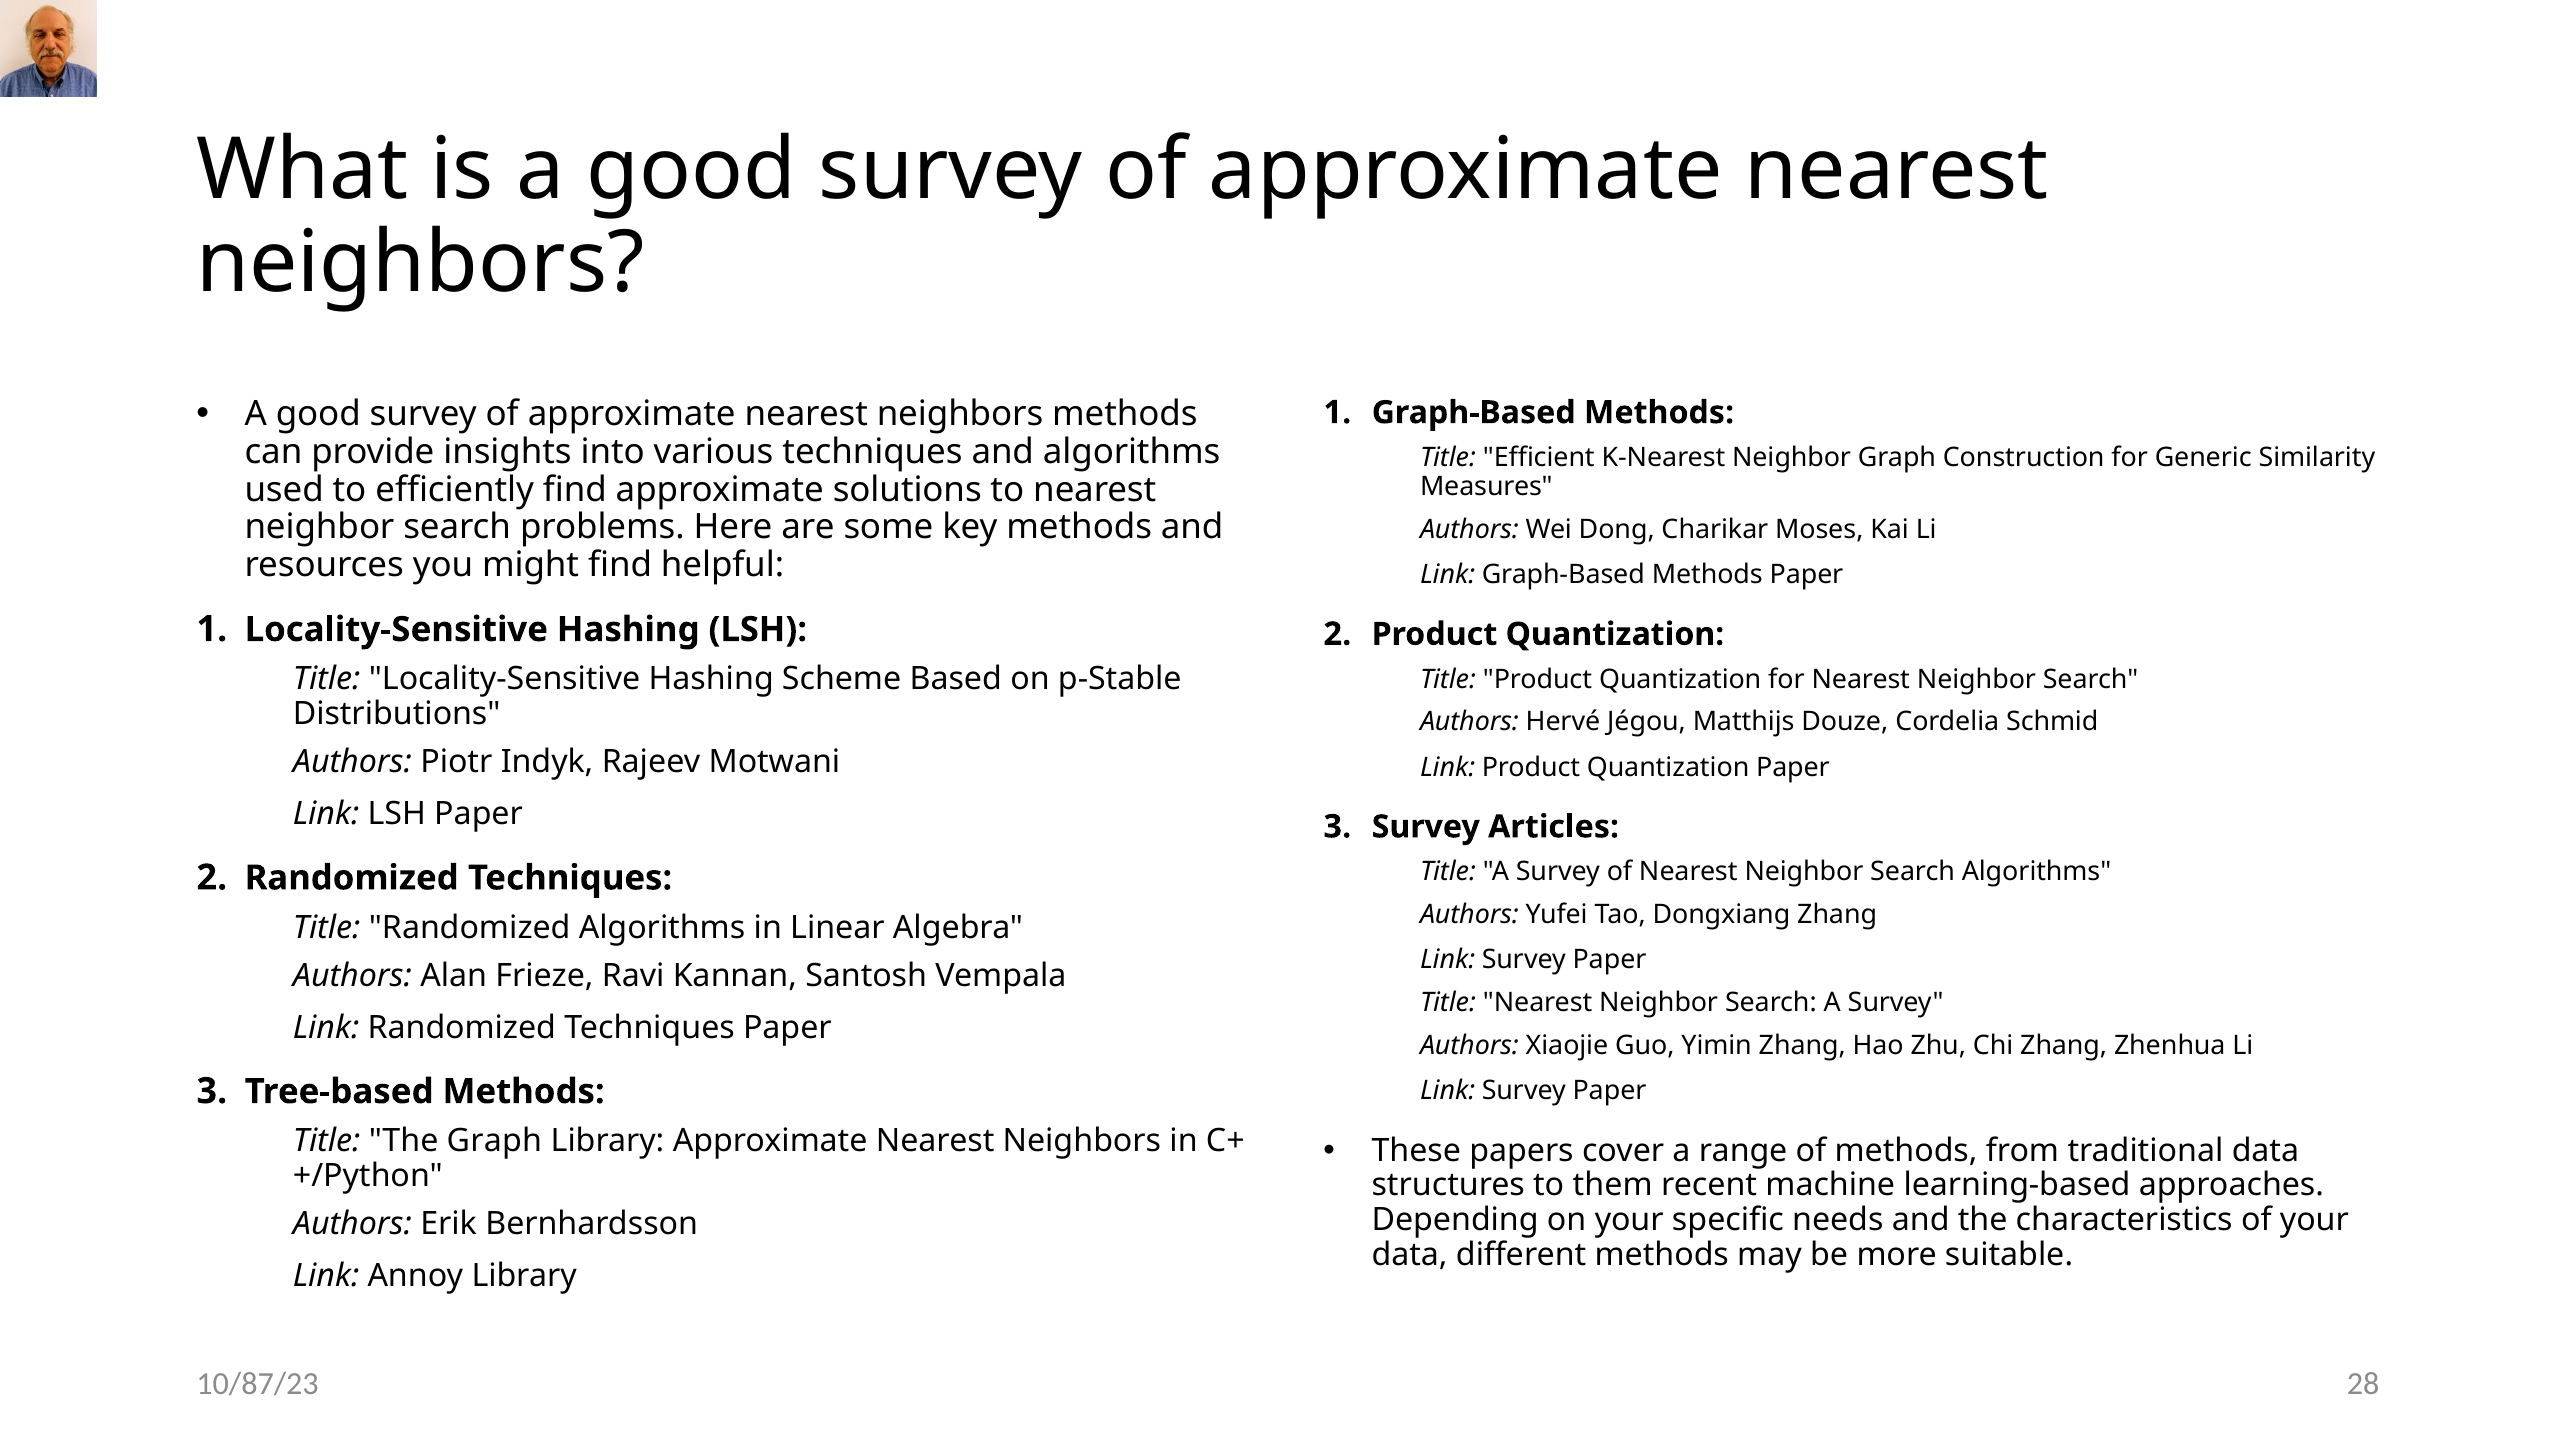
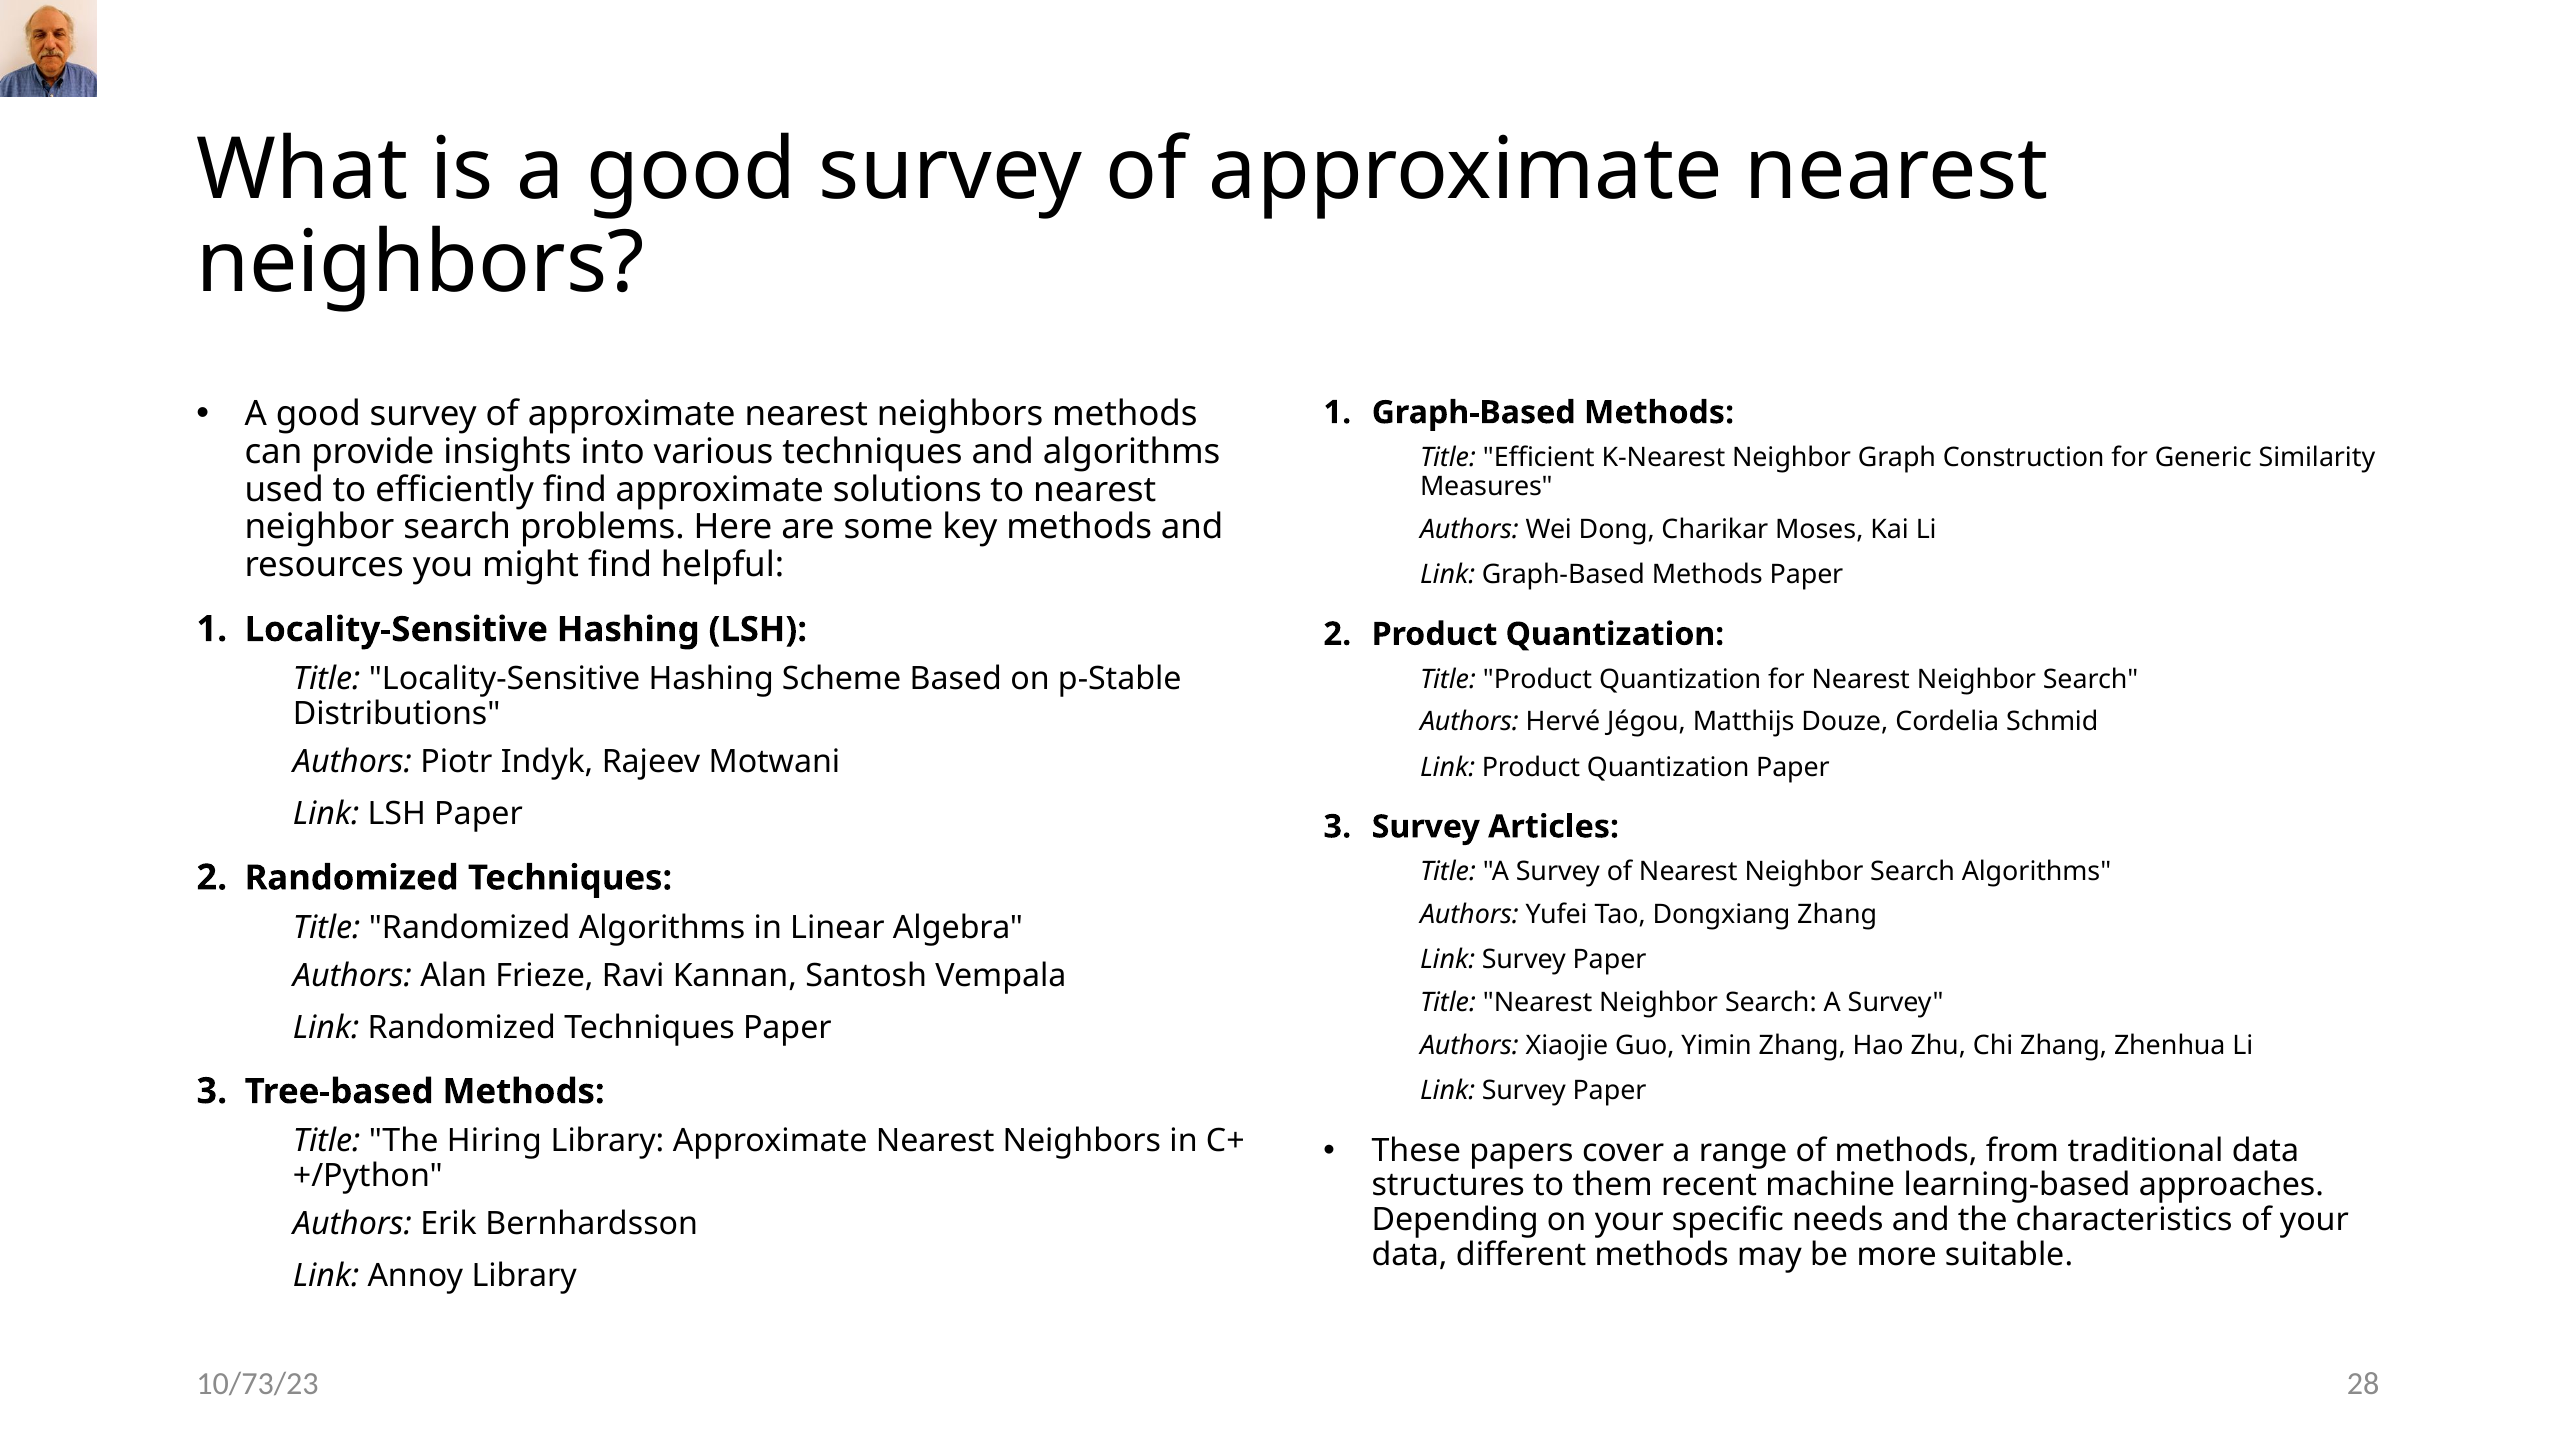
The Graph: Graph -> Hiring
10/87/23: 10/87/23 -> 10/73/23
